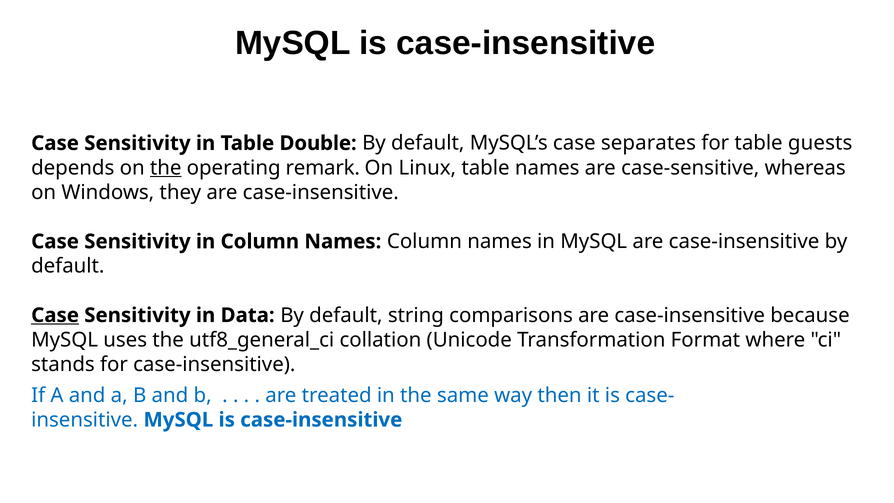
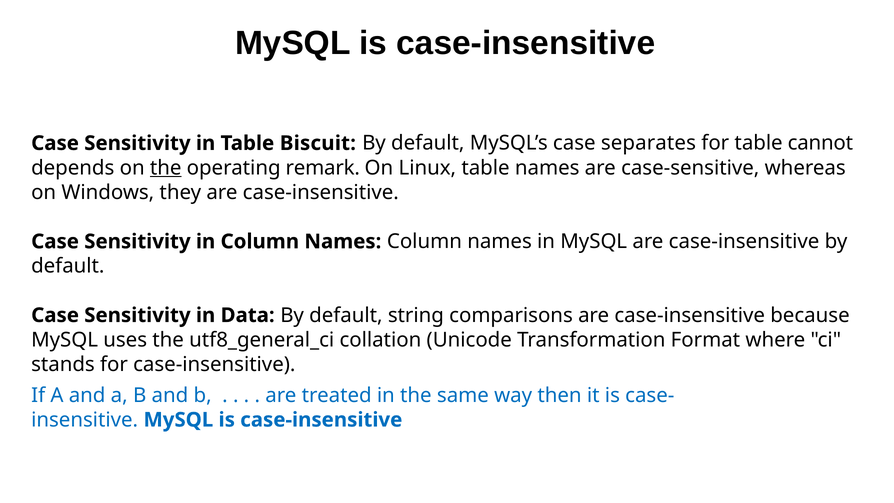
Double: Double -> Biscuit
guests: guests -> cannot
Case at (55, 315) underline: present -> none
